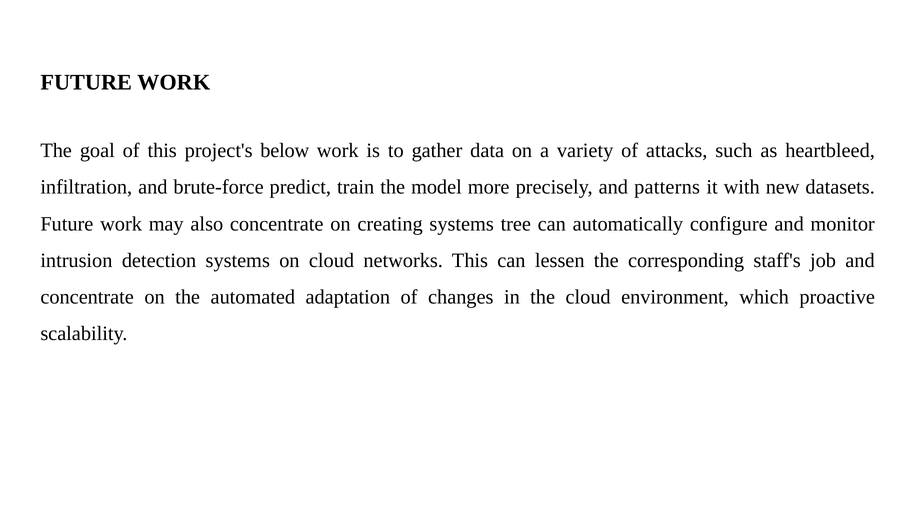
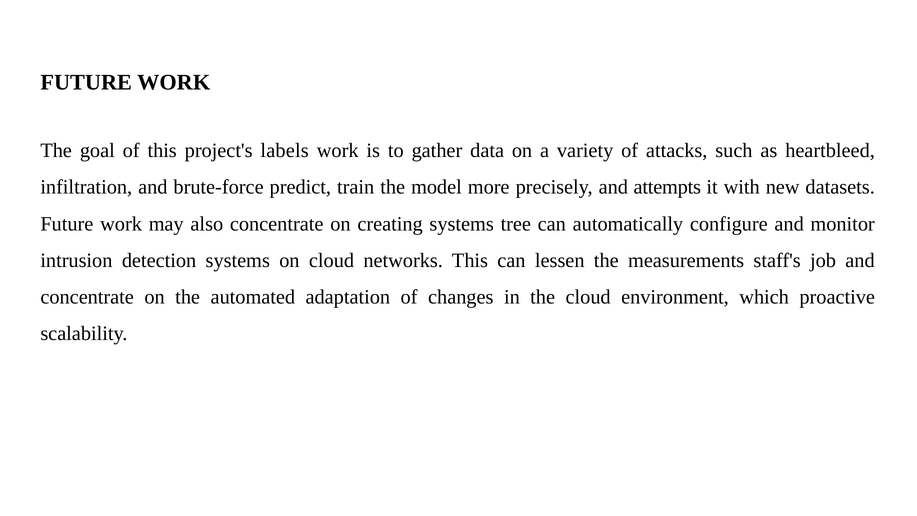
below: below -> labels
patterns: patterns -> attempts
corresponding: corresponding -> measurements
